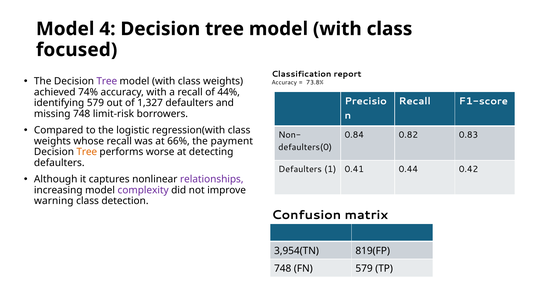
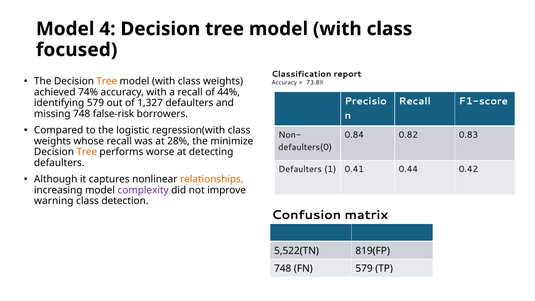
Tree at (107, 81) colour: purple -> orange
limit-risk: limit-risk -> false-risk
66%: 66% -> 28%
payment: payment -> minimize
relationships colour: purple -> orange
3,954(TN: 3,954(TN -> 5,522(TN
